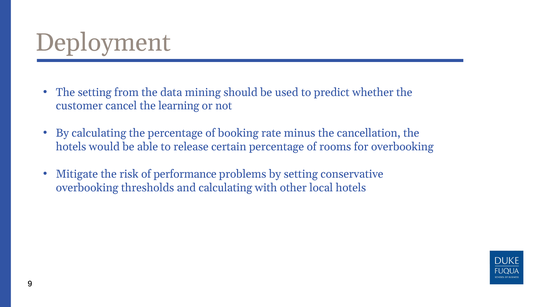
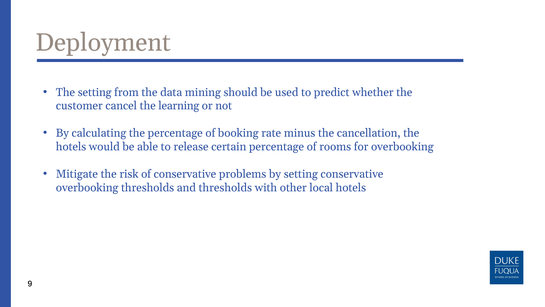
of performance: performance -> conservative
and calculating: calculating -> thresholds
